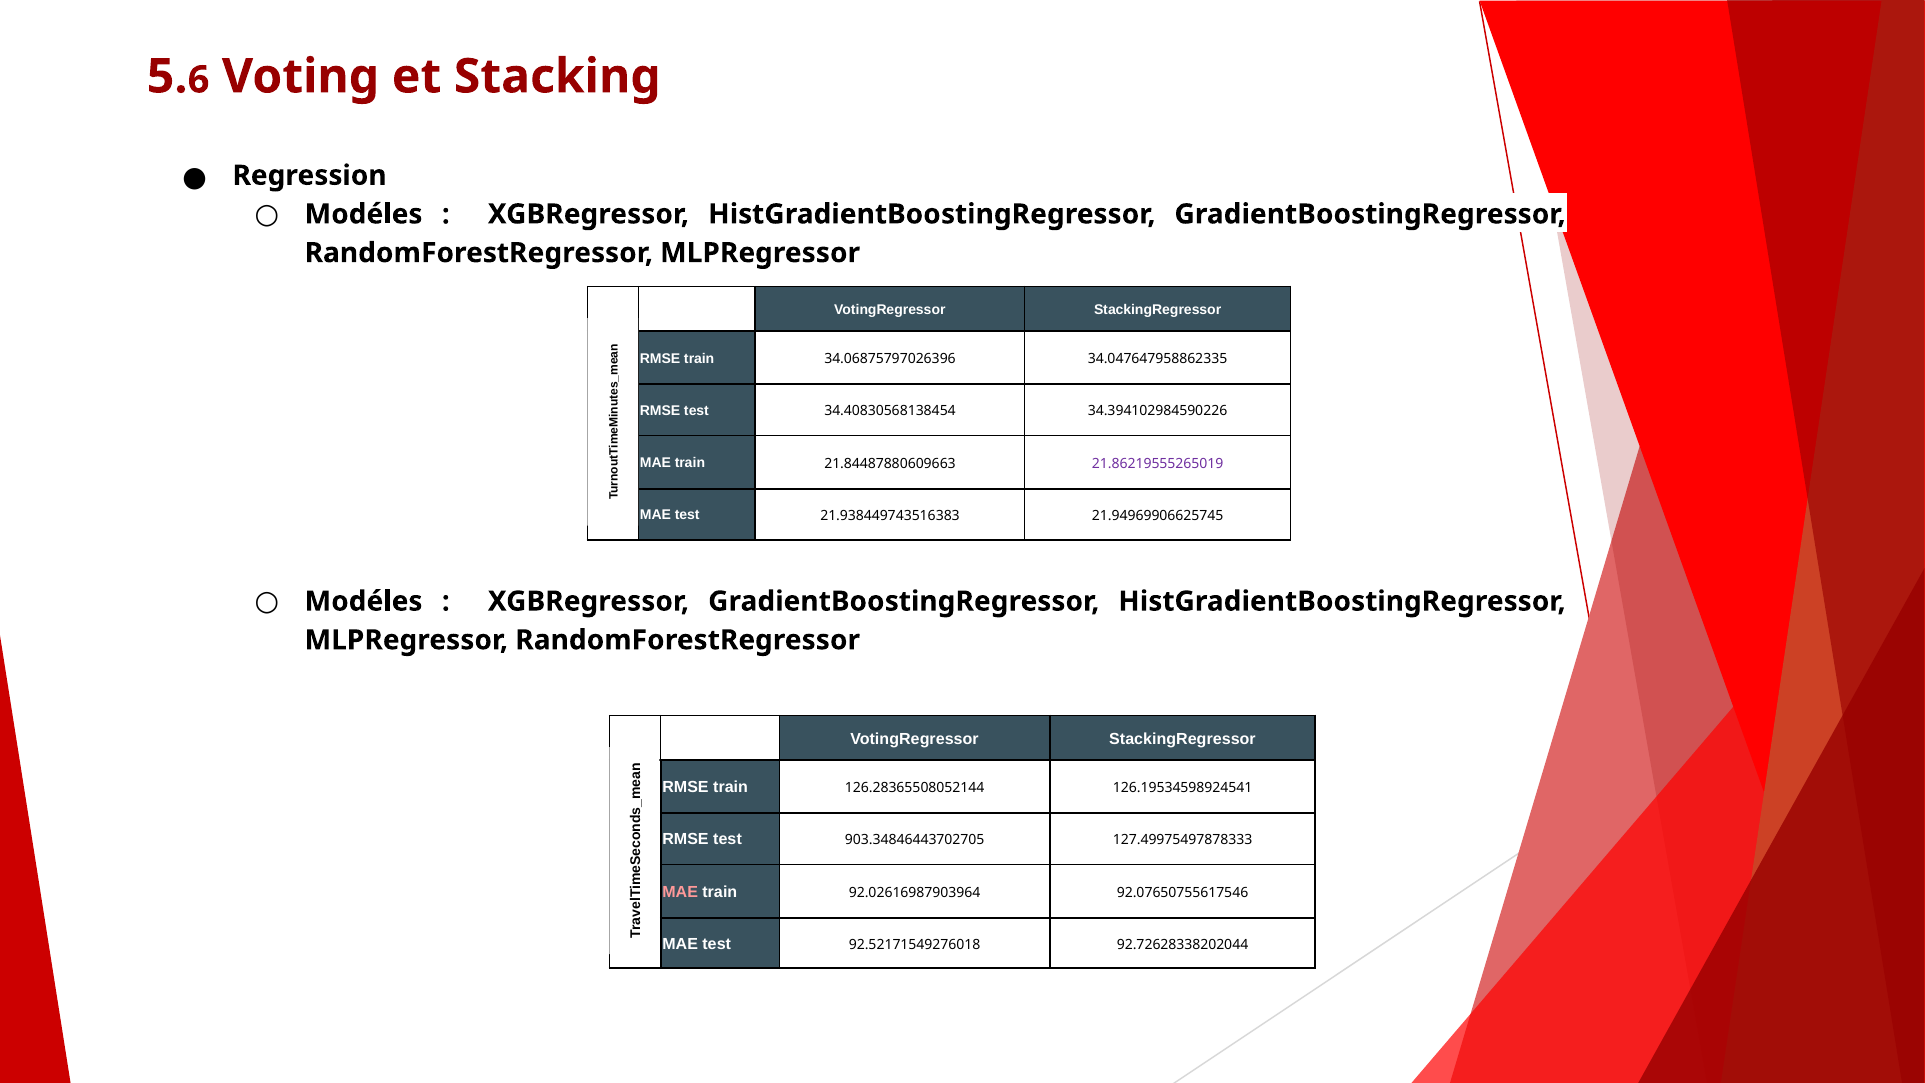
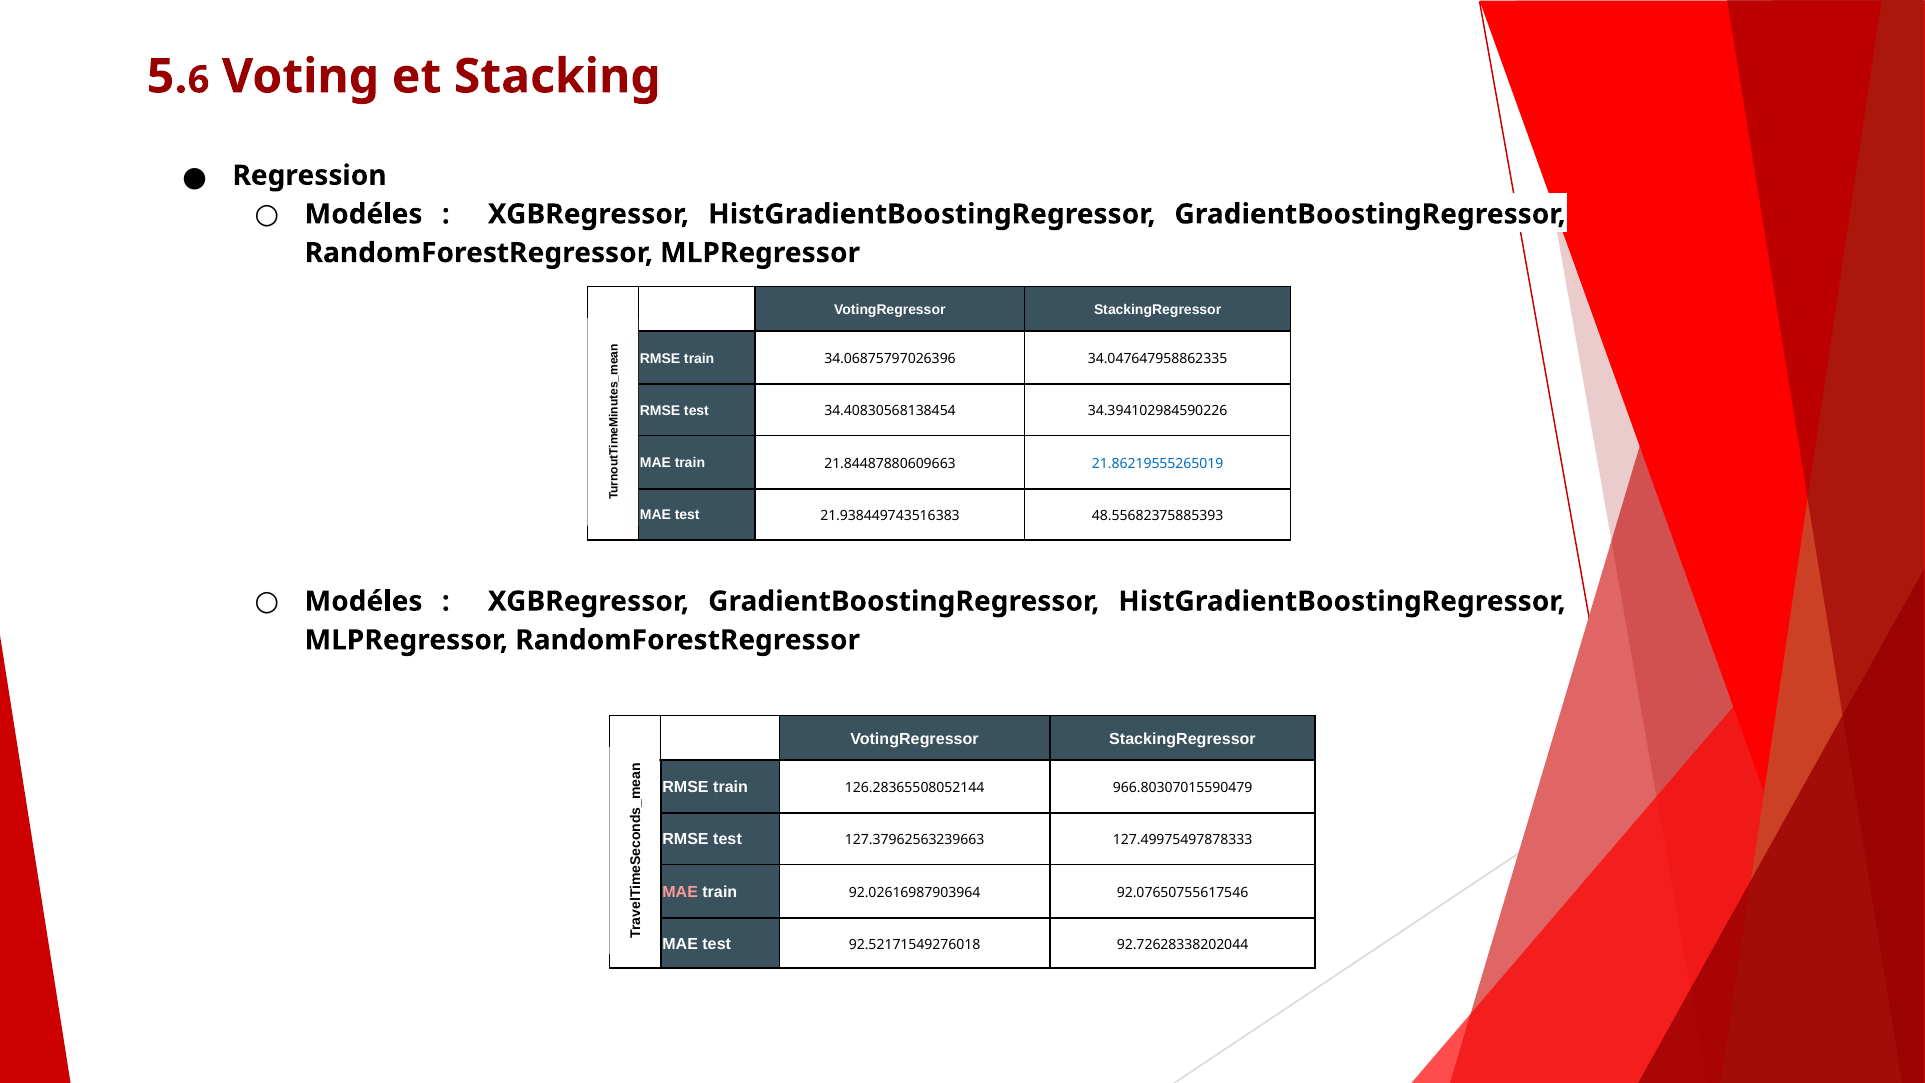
21.86219555265019 colour: purple -> blue
21.94969906625745: 21.94969906625745 -> 48.55682375885393
126.19534598924541: 126.19534598924541 -> 966.80307015590479
903.34846443702705: 903.34846443702705 -> 127.37962563239663
